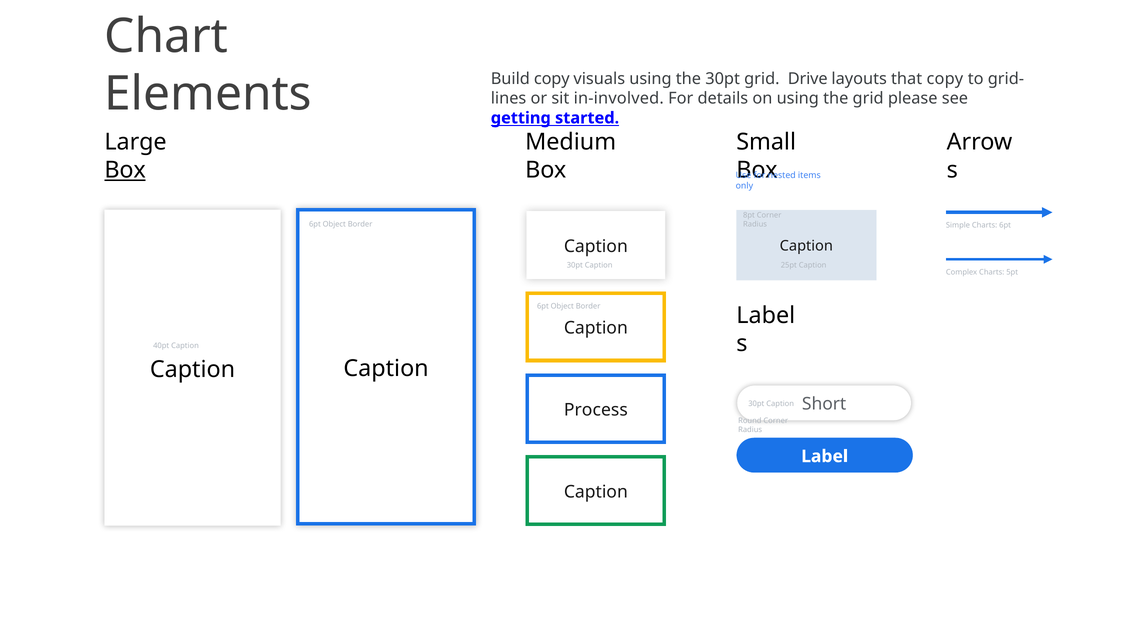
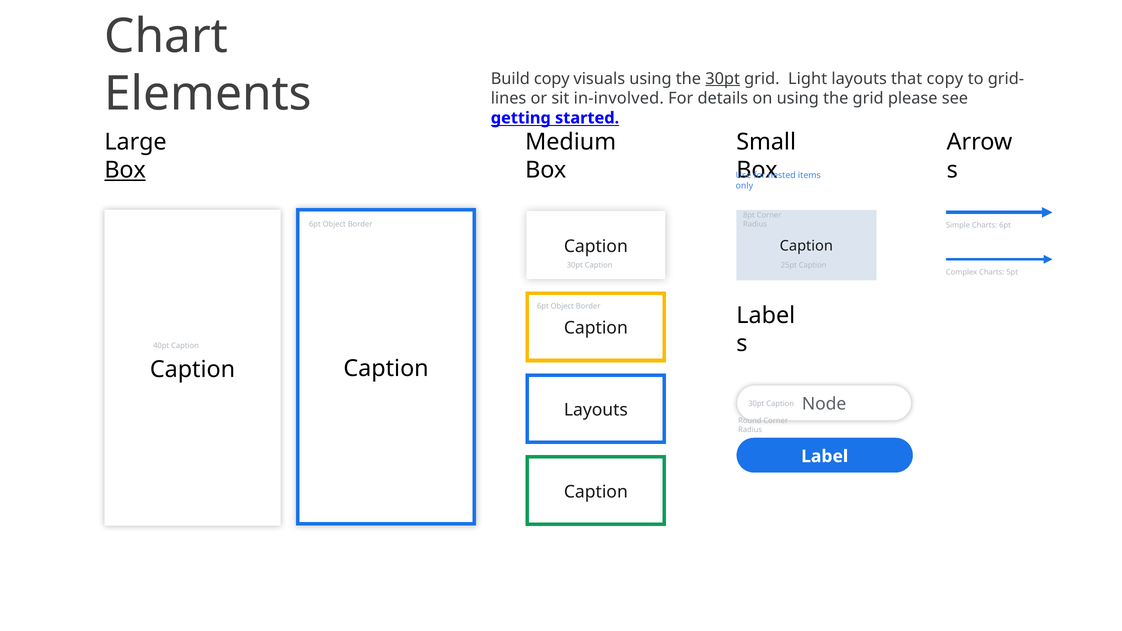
30pt at (723, 79) underline: none -> present
Drive: Drive -> Light
Short: Short -> Node
Process at (596, 410): Process -> Layouts
